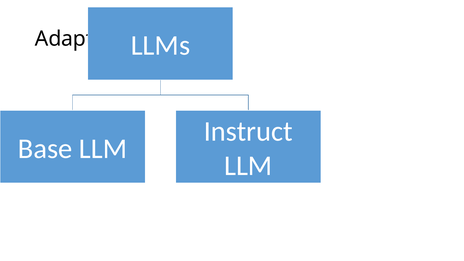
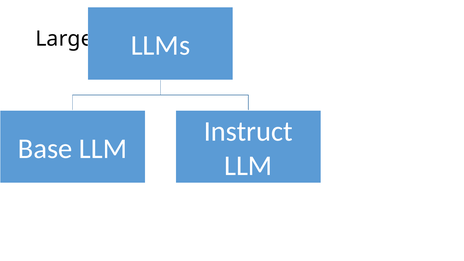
Adapt: Adapt -> Large
